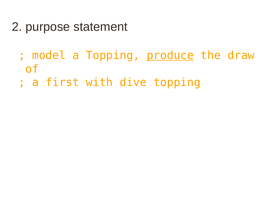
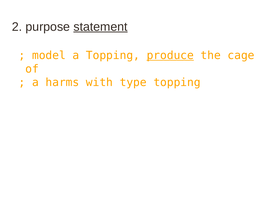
statement underline: none -> present
draw: draw -> cage
first: first -> harms
dive: dive -> type
